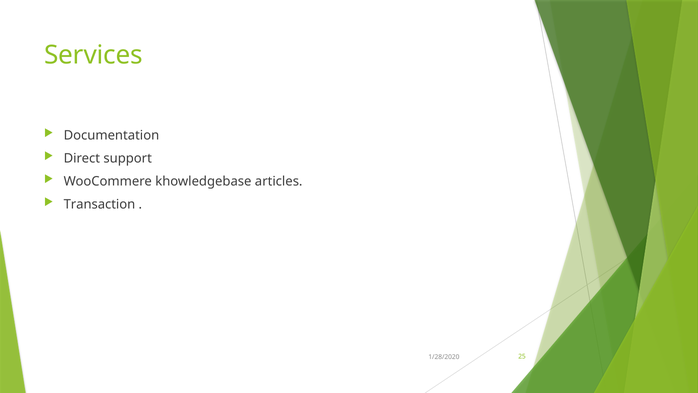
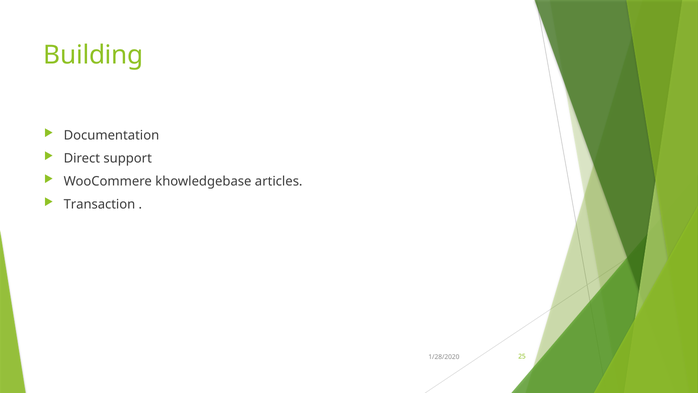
Services: Services -> Building
